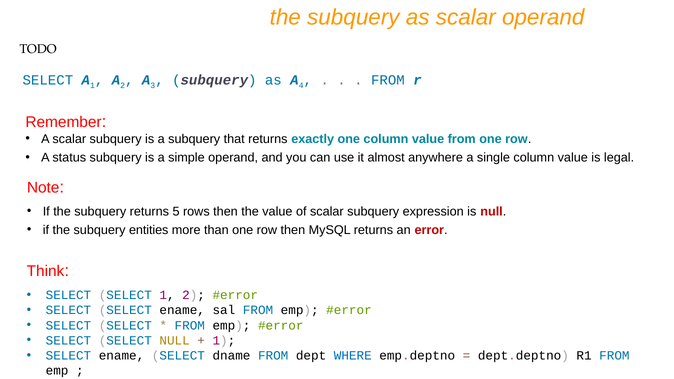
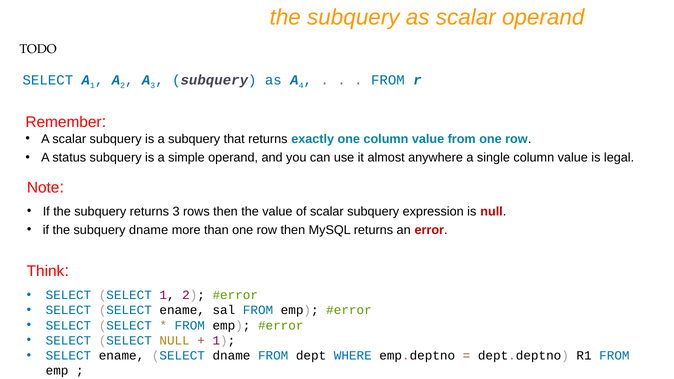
returns 5: 5 -> 3
subquery entities: entities -> dname
